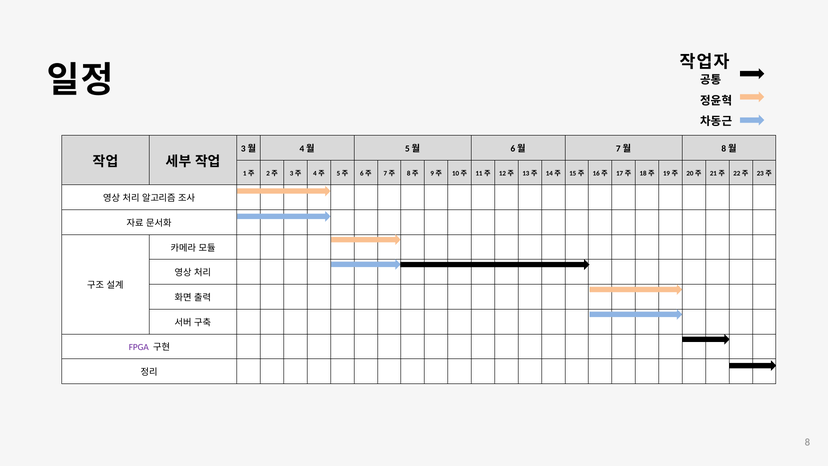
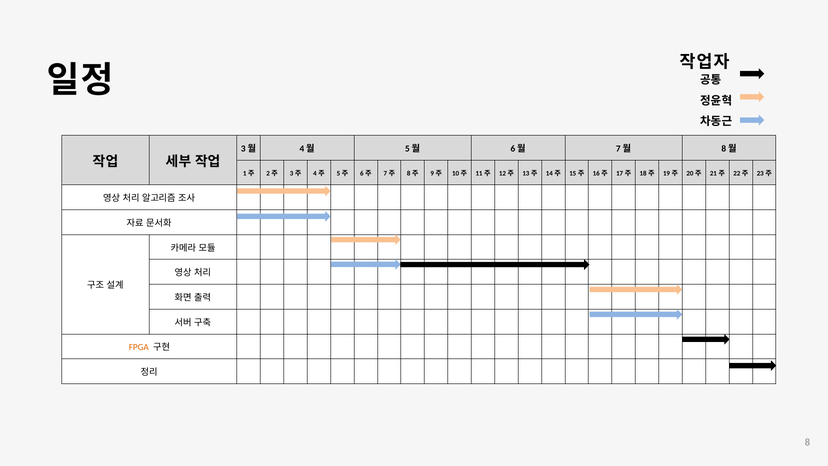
FPGA colour: purple -> orange
